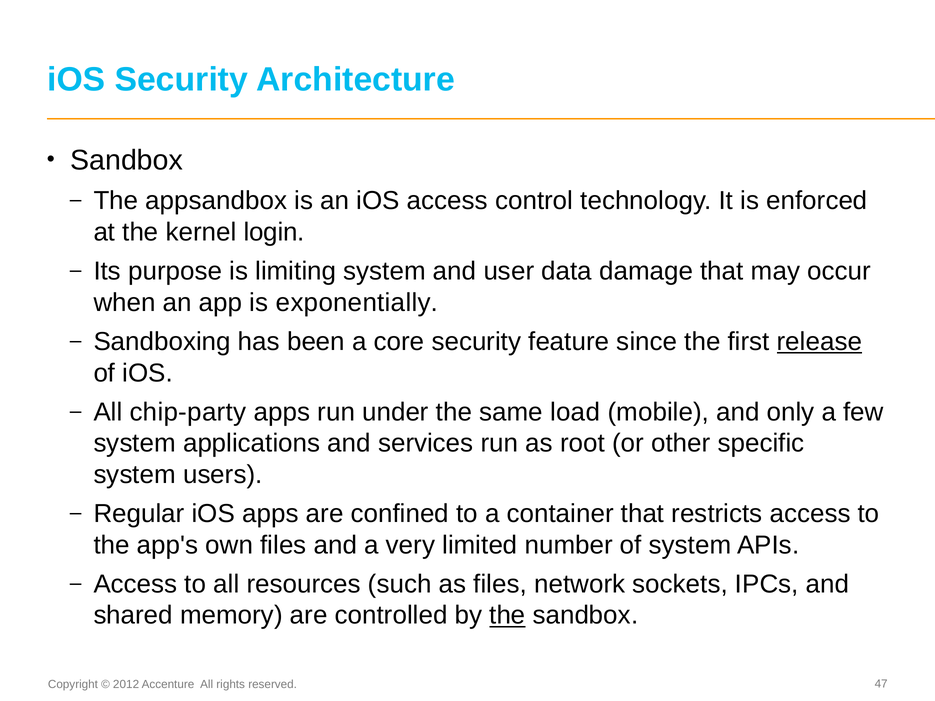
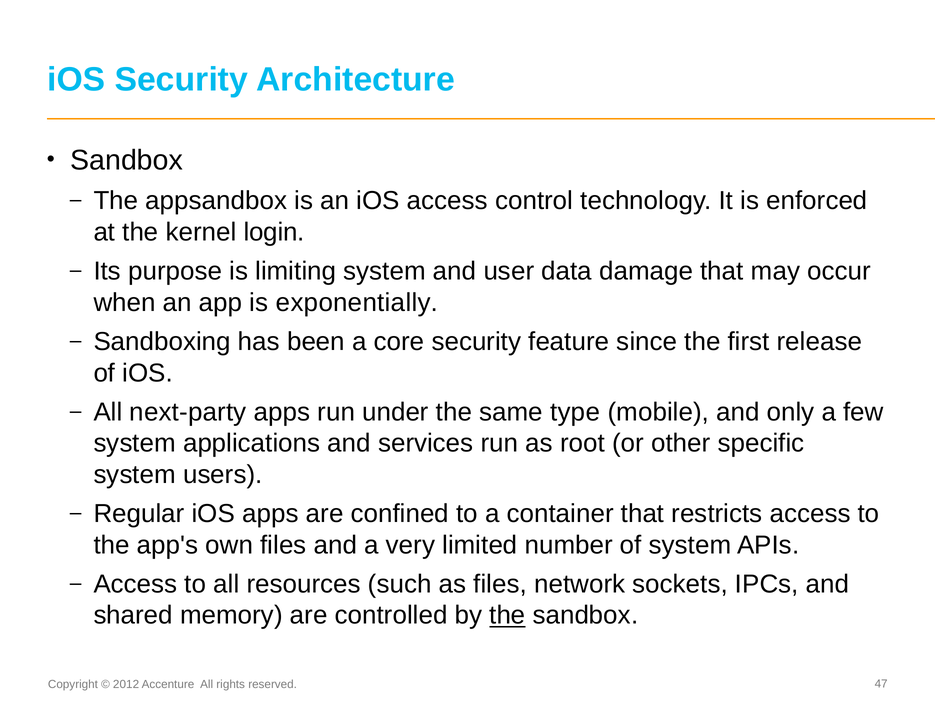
release underline: present -> none
chip-party: chip-party -> next-party
load: load -> type
